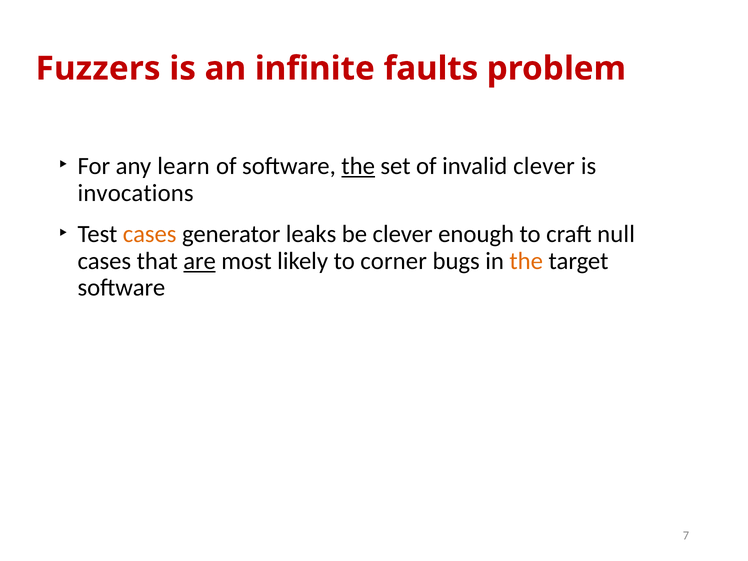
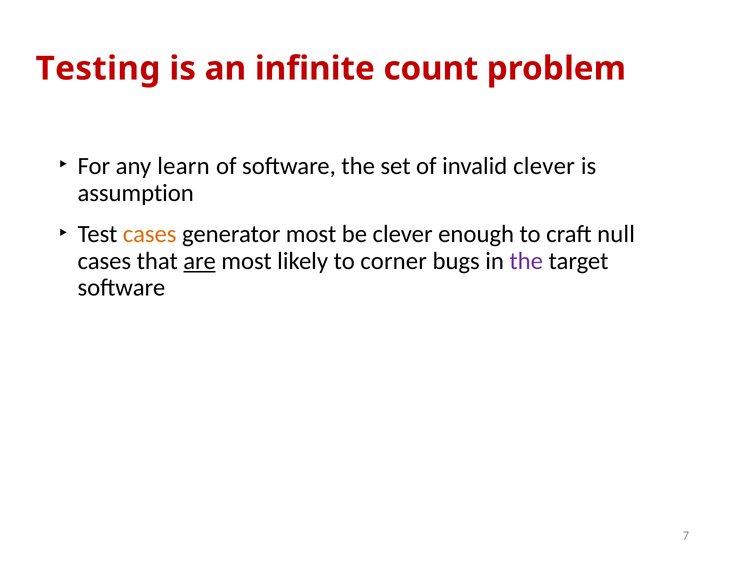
Fuzzers: Fuzzers -> Testing
faults: faults -> count
the at (358, 166) underline: present -> none
invocations: invocations -> assumption
generator leaks: leaks -> most
the at (526, 261) colour: orange -> purple
